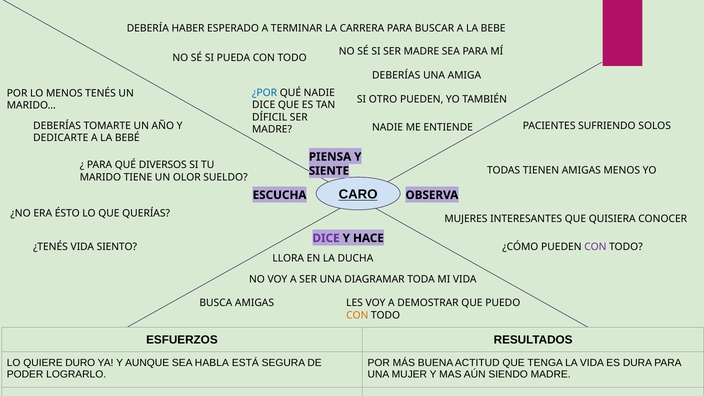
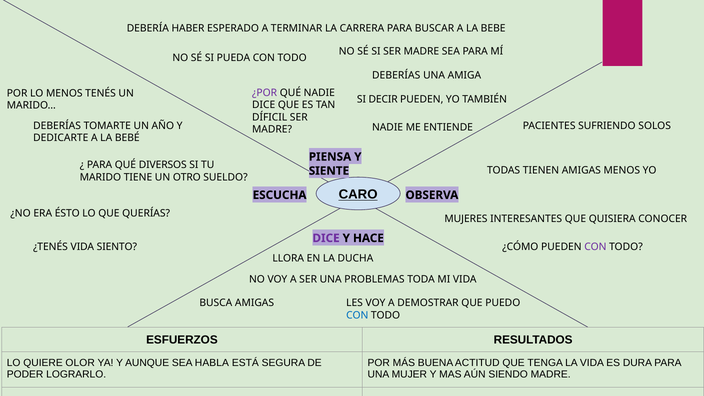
¿POR colour: blue -> purple
OTRO: OTRO -> DECIR
OLOR: OLOR -> OTRO
DIAGRAMAR: DIAGRAMAR -> PROBLEMAS
CON at (357, 315) colour: orange -> blue
DURO: DURO -> OLOR
